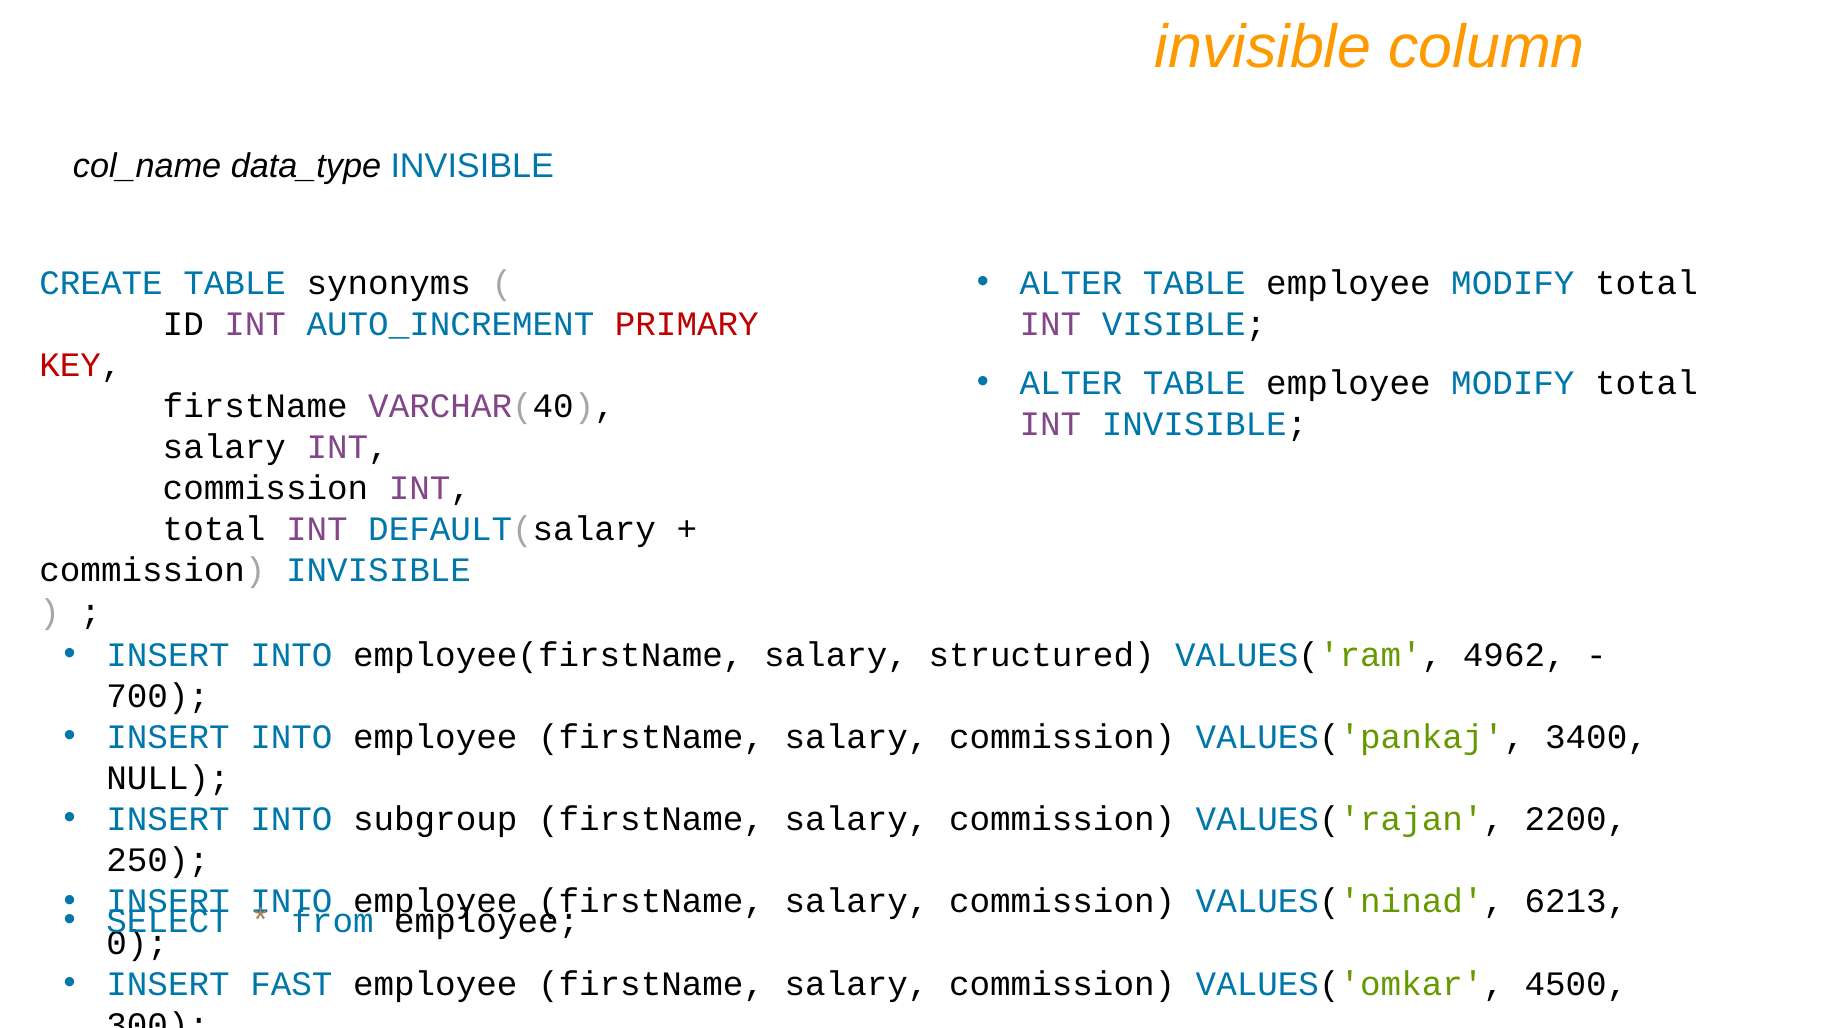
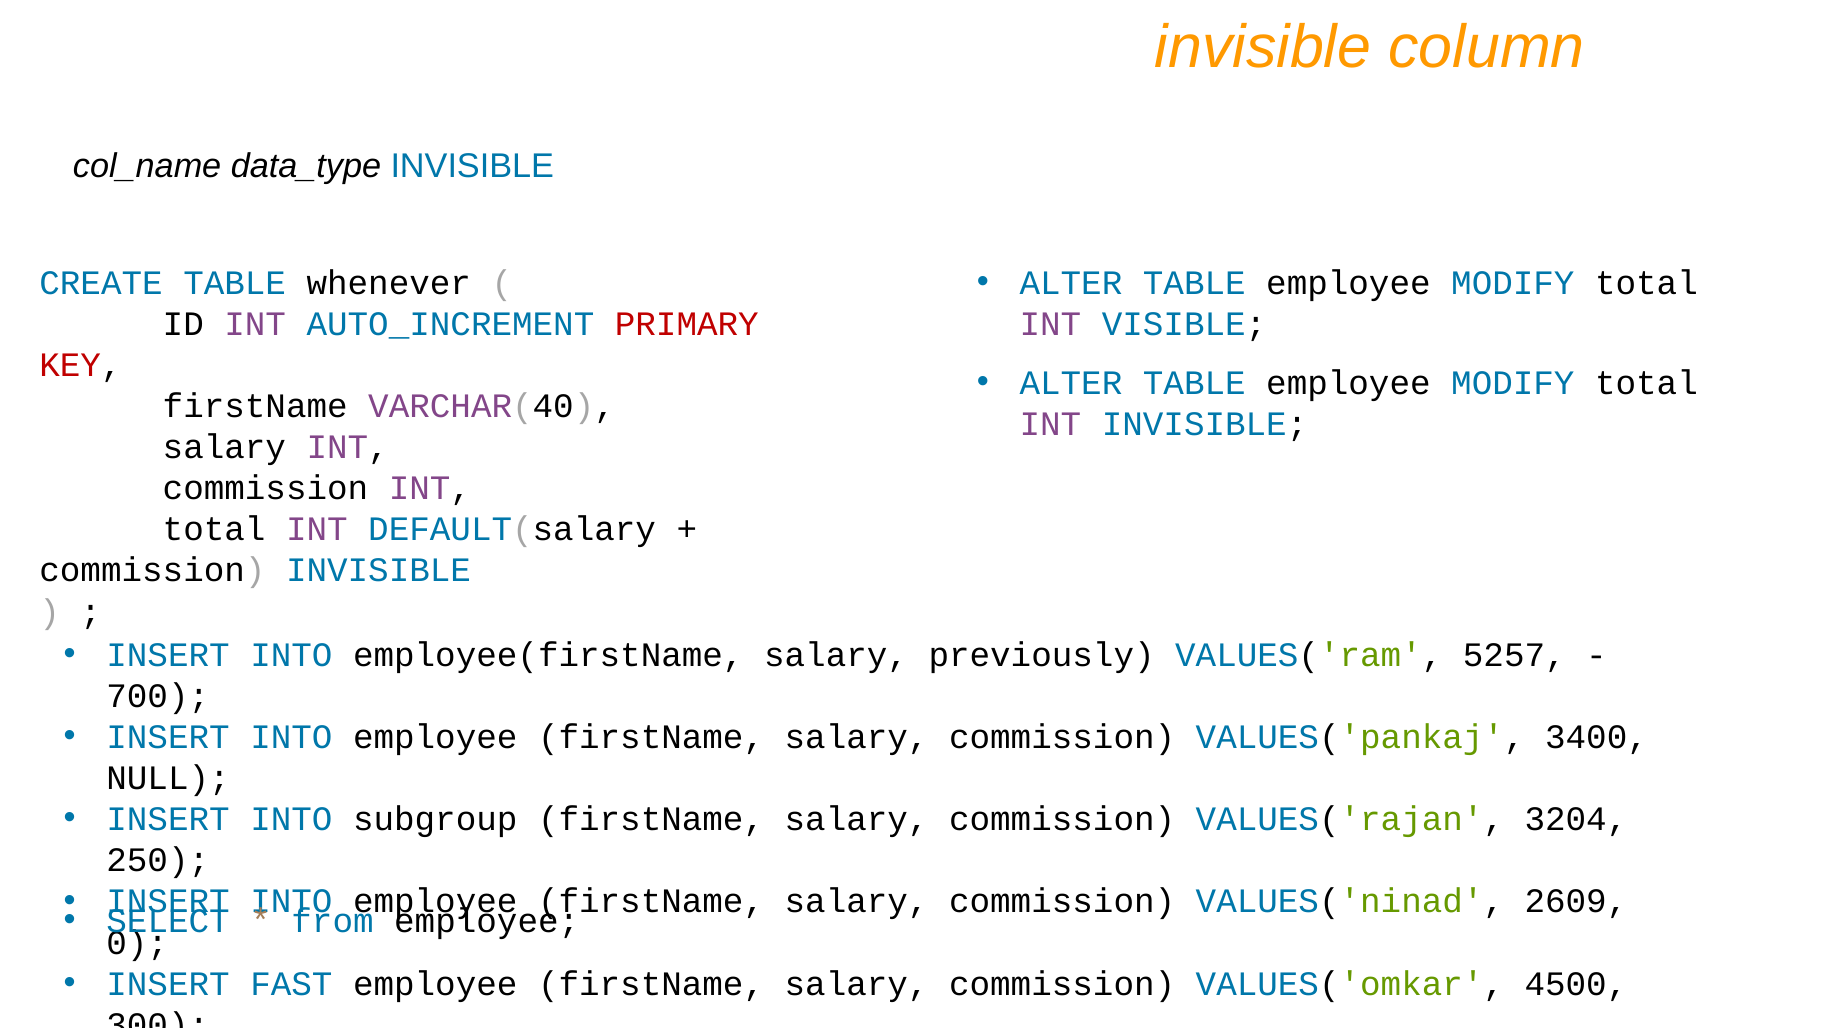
synonyms: synonyms -> whenever
structured: structured -> previously
4962: 4962 -> 5257
2200: 2200 -> 3204
6213: 6213 -> 2609
